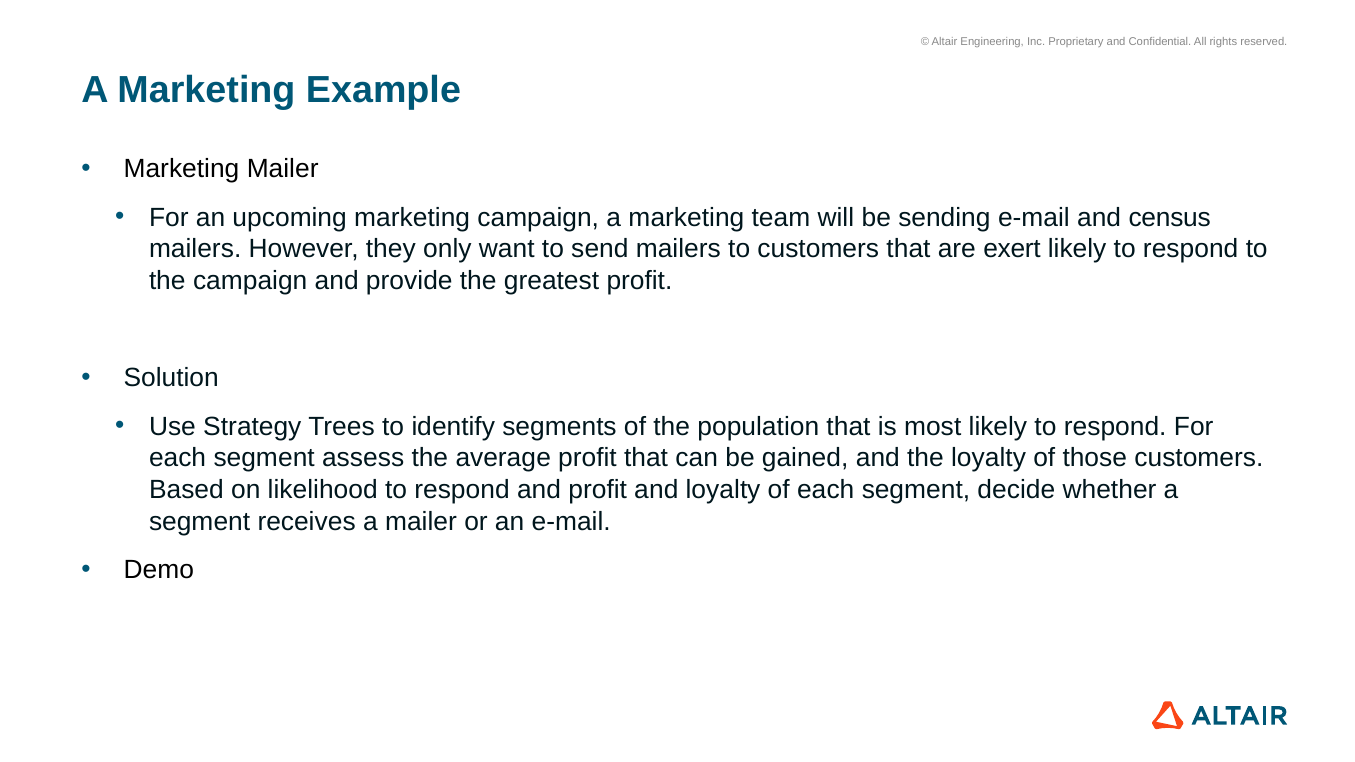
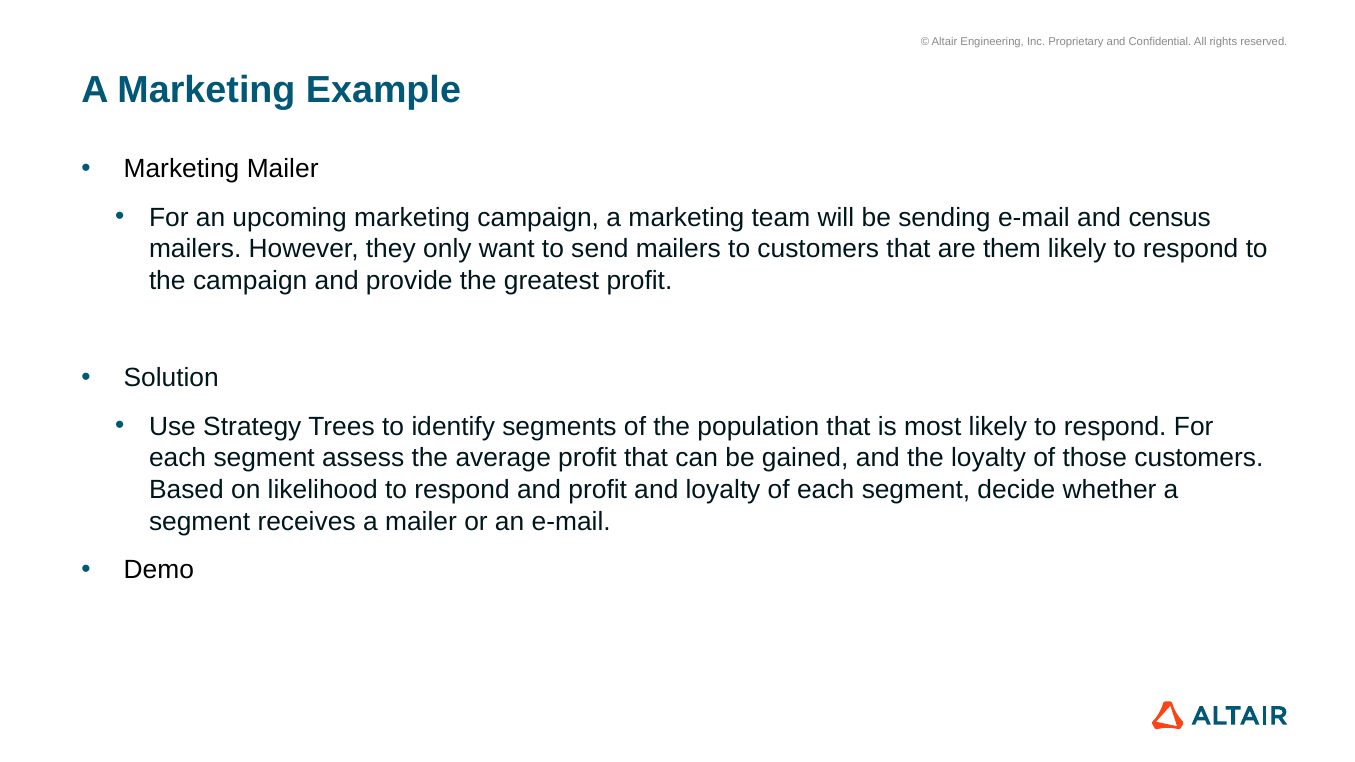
exert: exert -> them
